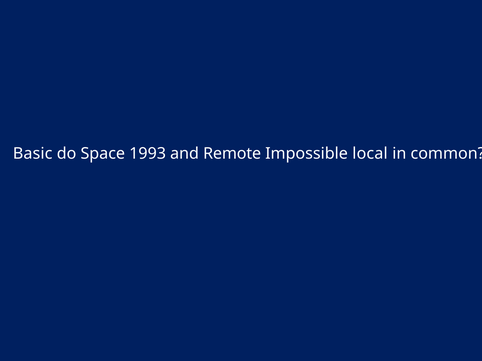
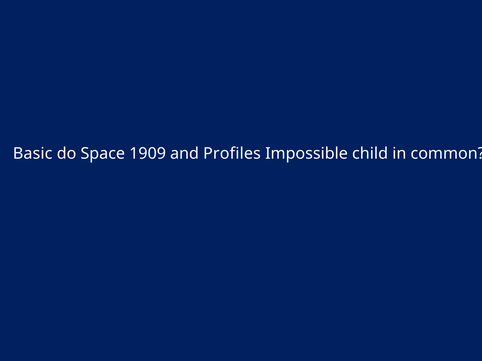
1993: 1993 -> 1909
Remote: Remote -> Profiles
local: local -> child
